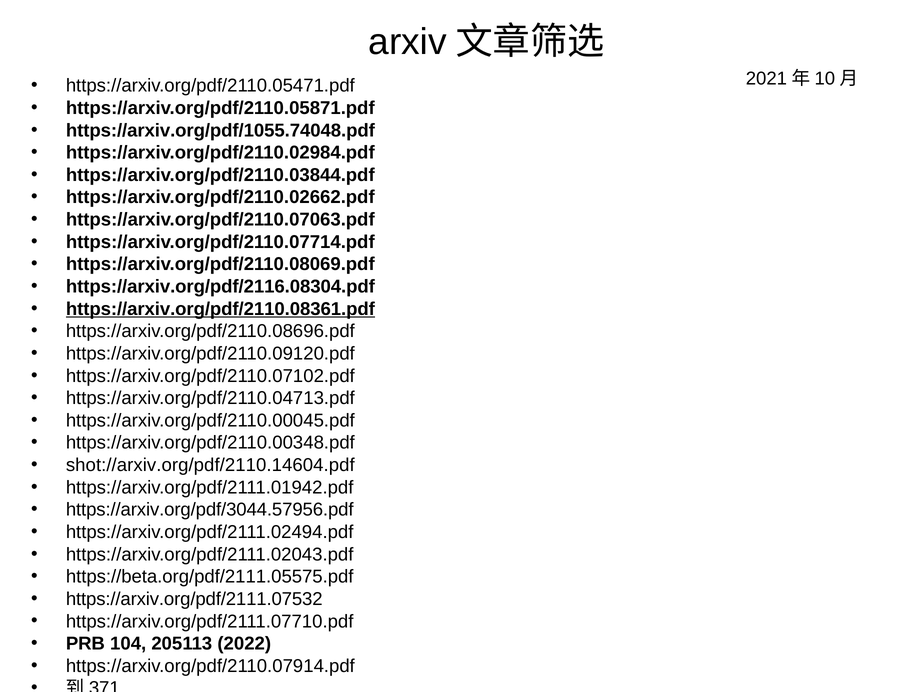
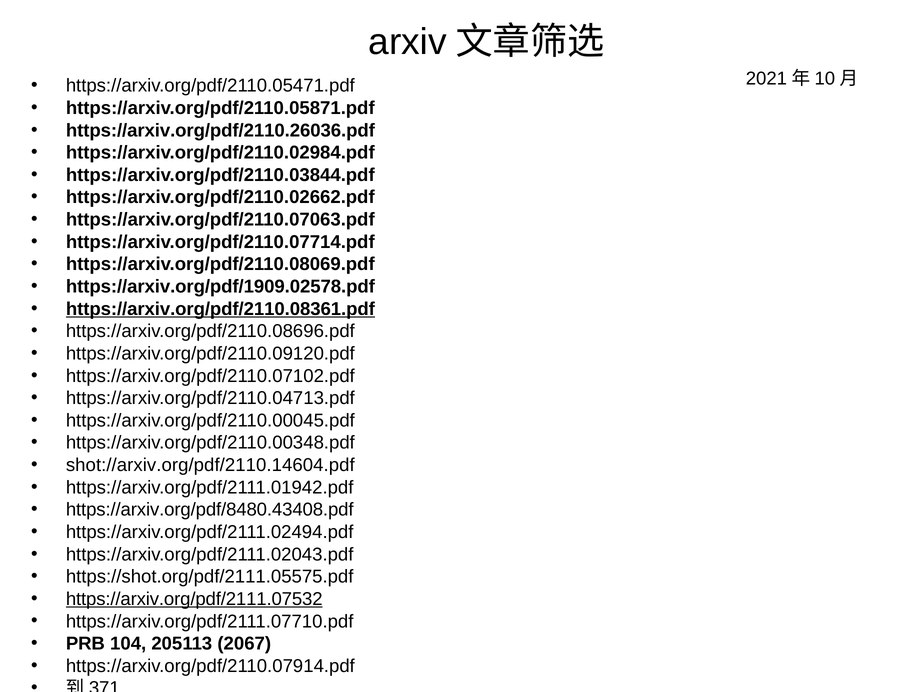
https://arxiv.org/pdf/1055.74048.pdf: https://arxiv.org/pdf/1055.74048.pdf -> https://arxiv.org/pdf/2110.26036.pdf
https://arxiv.org/pdf/2116.08304.pdf: https://arxiv.org/pdf/2116.08304.pdf -> https://arxiv.org/pdf/1909.02578.pdf
https://arxiv.org/pdf/3044.57956.pdf: https://arxiv.org/pdf/3044.57956.pdf -> https://arxiv.org/pdf/8480.43408.pdf
https://beta.org/pdf/2111.05575.pdf: https://beta.org/pdf/2111.05575.pdf -> https://shot.org/pdf/2111.05575.pdf
https://arxiv.org/pdf/2111.07532 underline: none -> present
2022: 2022 -> 2067
